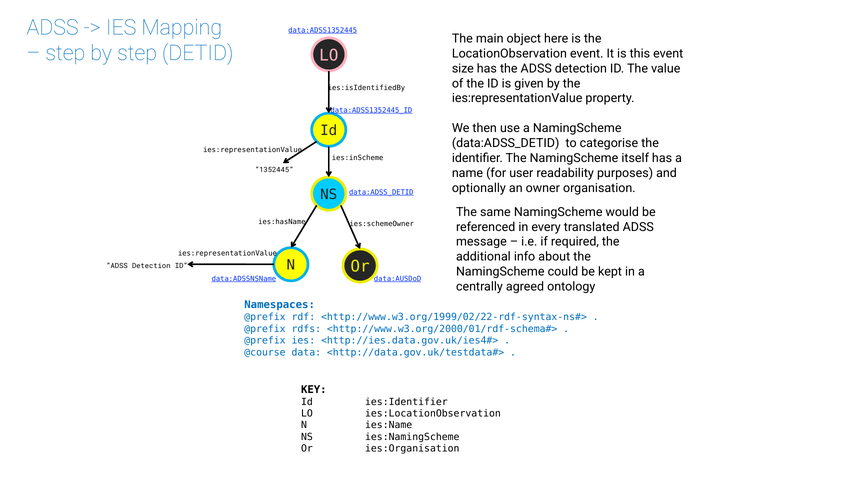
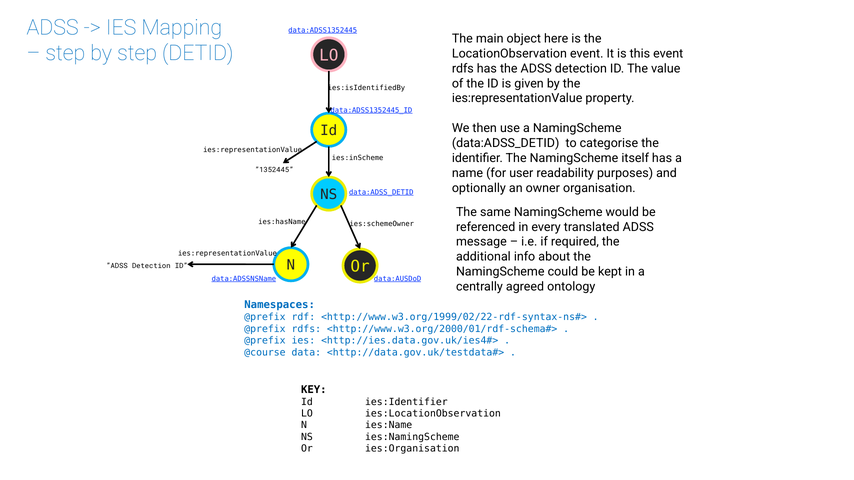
size at (463, 69): size -> rdfs
